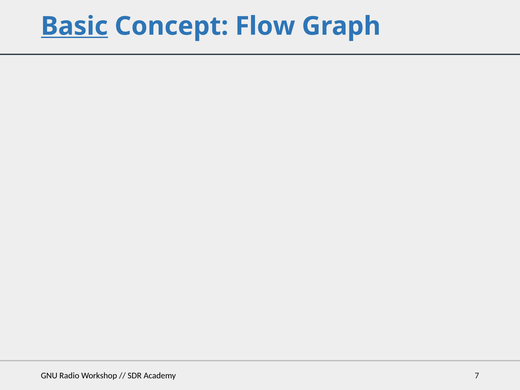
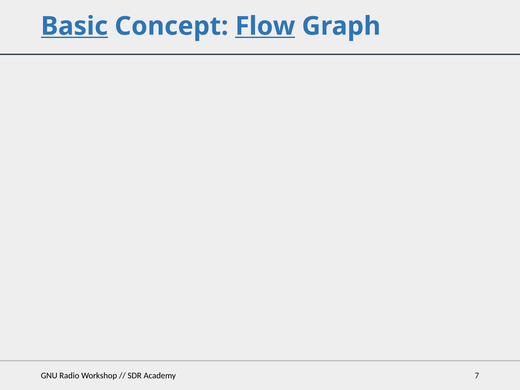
Flow underline: none -> present
